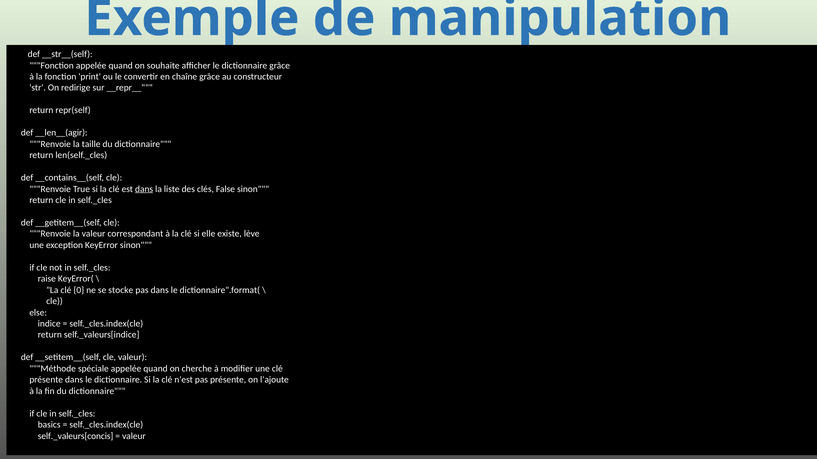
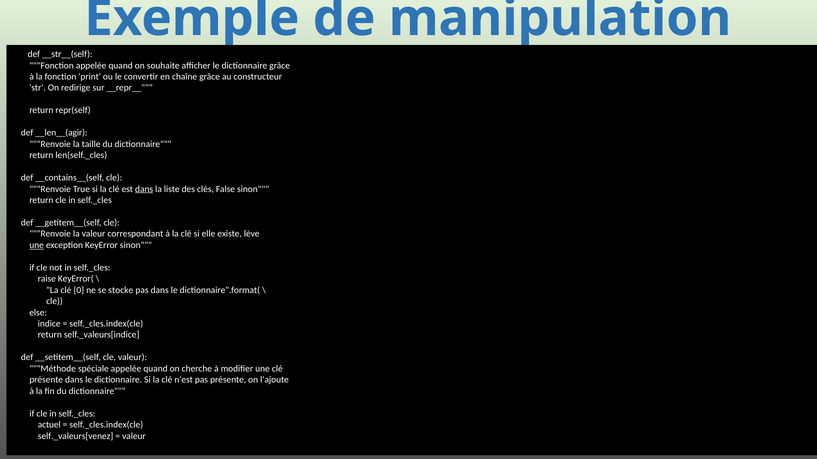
une at (37, 245) underline: none -> present
basics: basics -> actuel
self._valeurs[concis: self._valeurs[concis -> self._valeurs[venez
